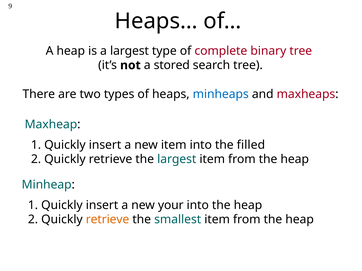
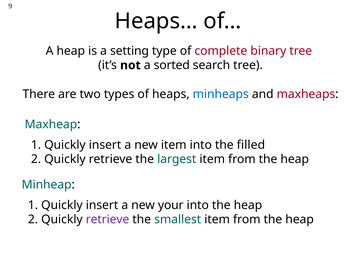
a largest: largest -> setting
stored: stored -> sorted
retrieve at (108, 220) colour: orange -> purple
